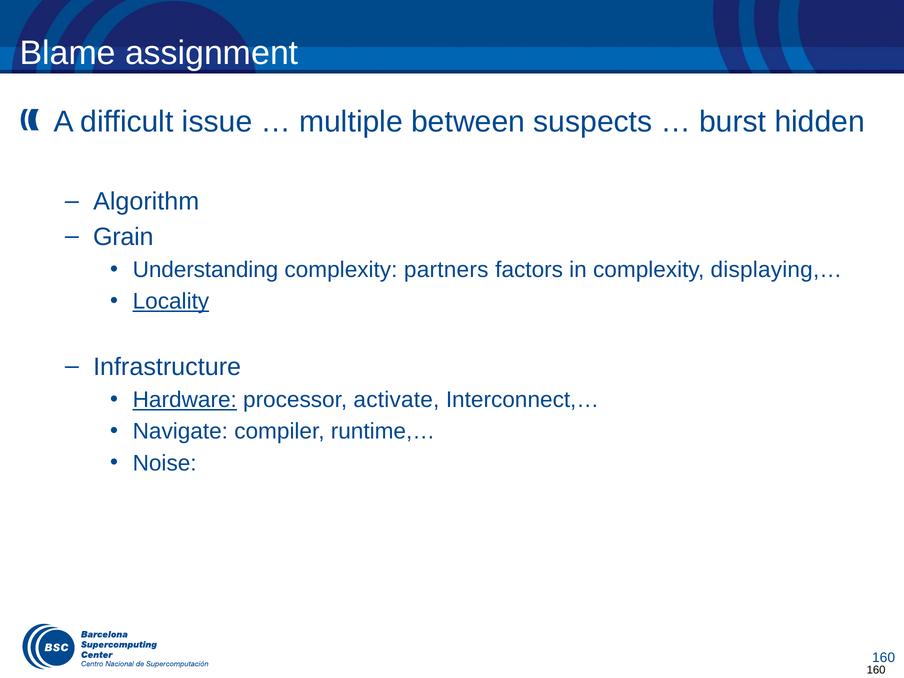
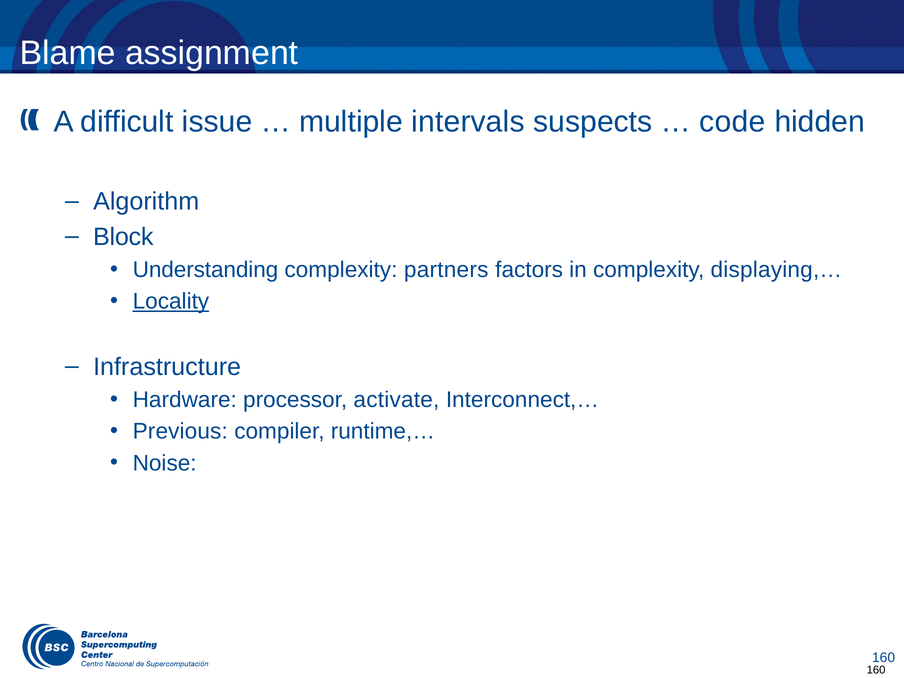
between: between -> intervals
burst: burst -> code
Grain: Grain -> Block
Hardware underline: present -> none
Navigate: Navigate -> Previous
